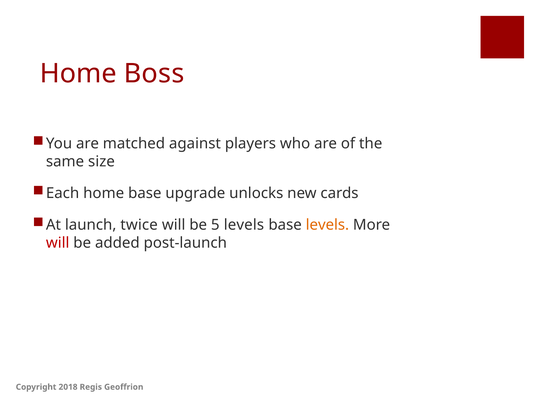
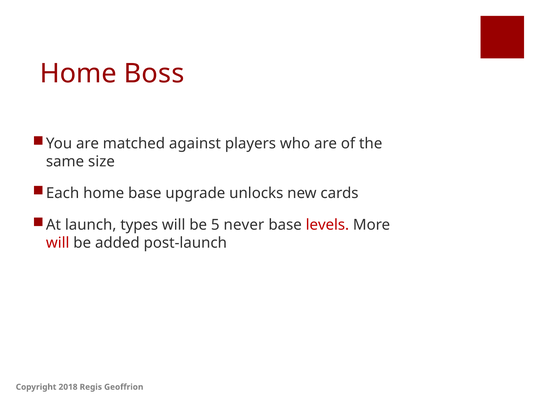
twice: twice -> types
5 levels: levels -> never
levels at (327, 225) colour: orange -> red
